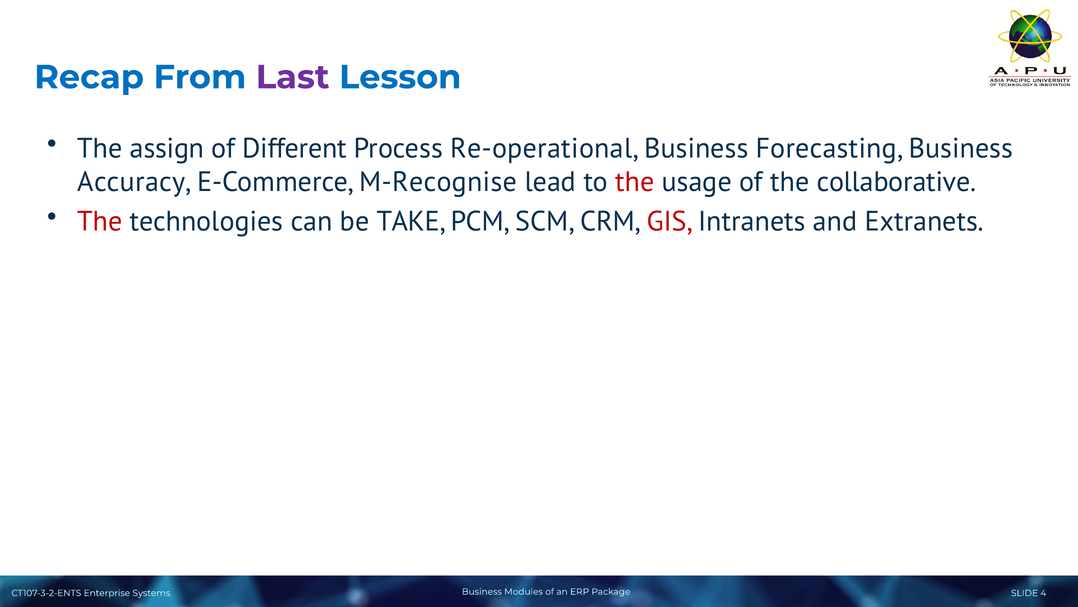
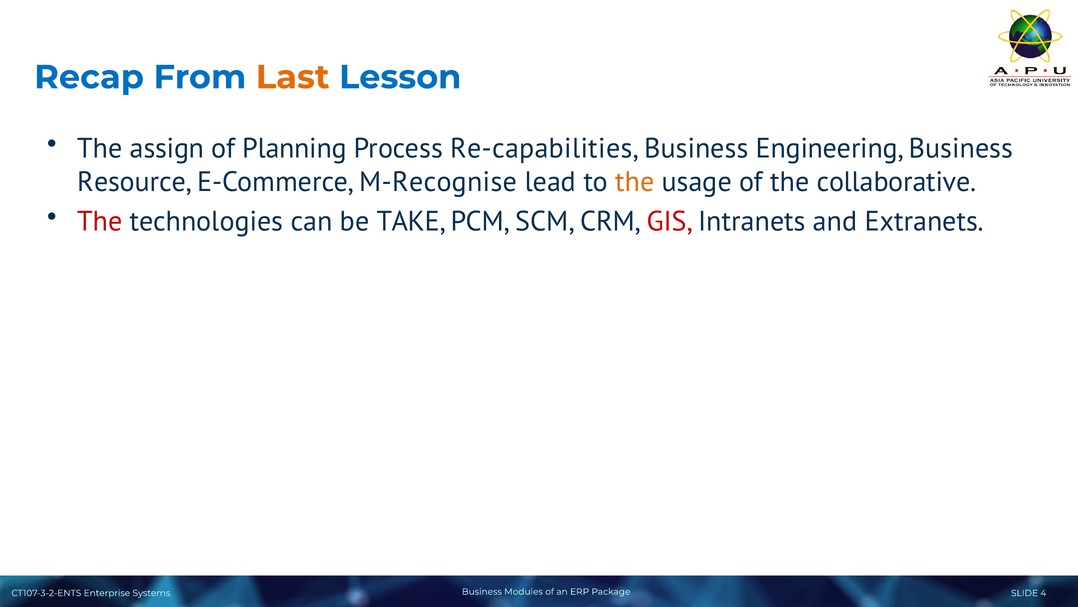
Last colour: purple -> orange
Different: Different -> Planning
Re-operational: Re-operational -> Re-capabilities
Forecasting: Forecasting -> Engineering
Accuracy: Accuracy -> Resource
the at (635, 182) colour: red -> orange
